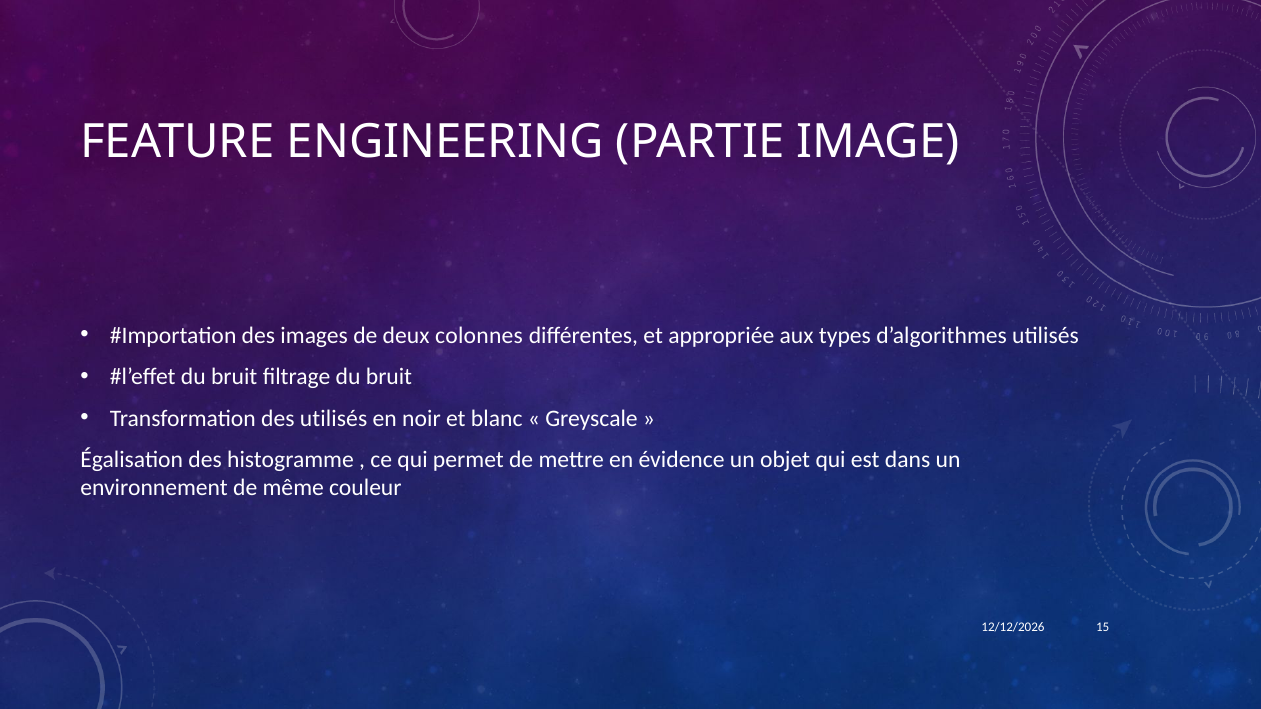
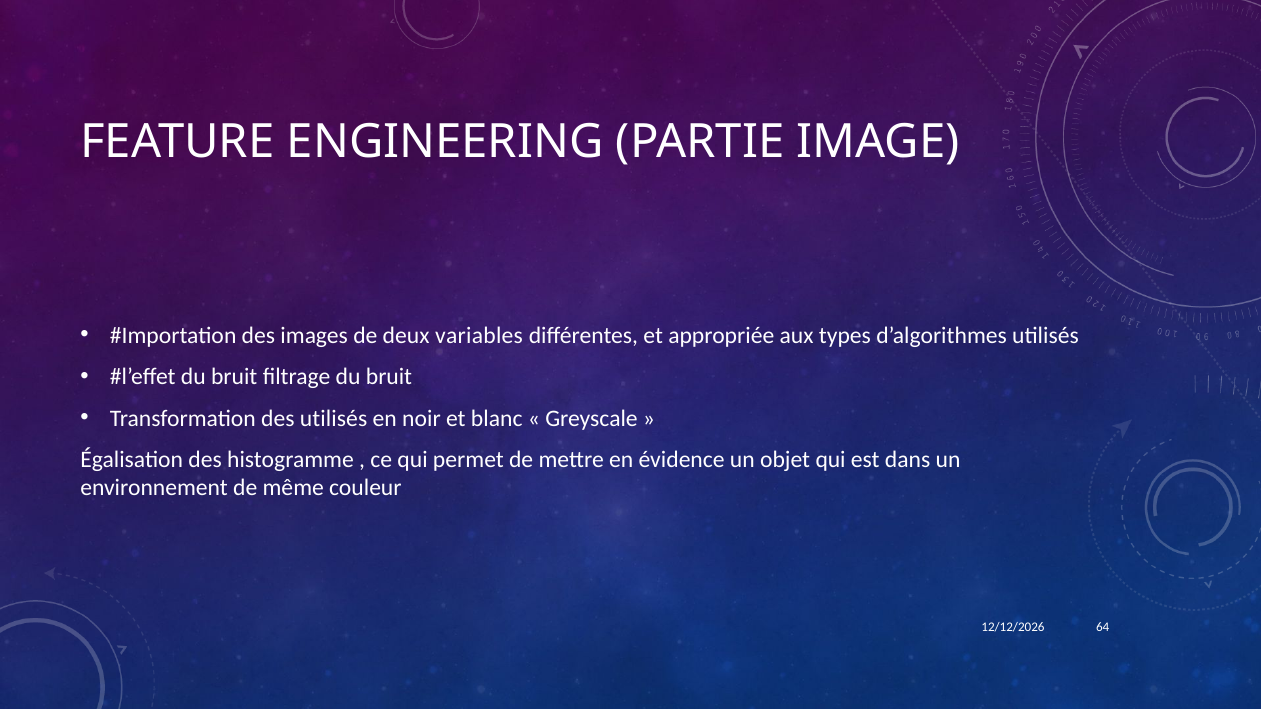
colonnes: colonnes -> variables
15: 15 -> 64
